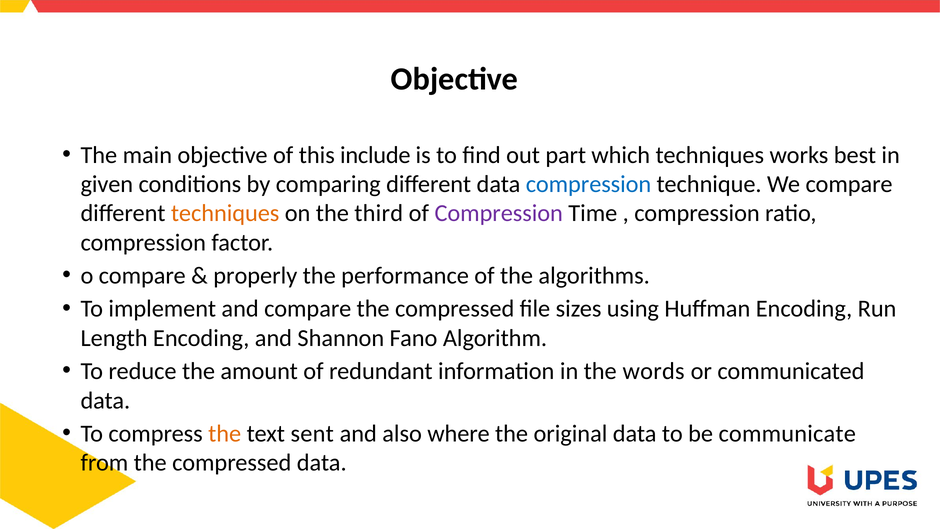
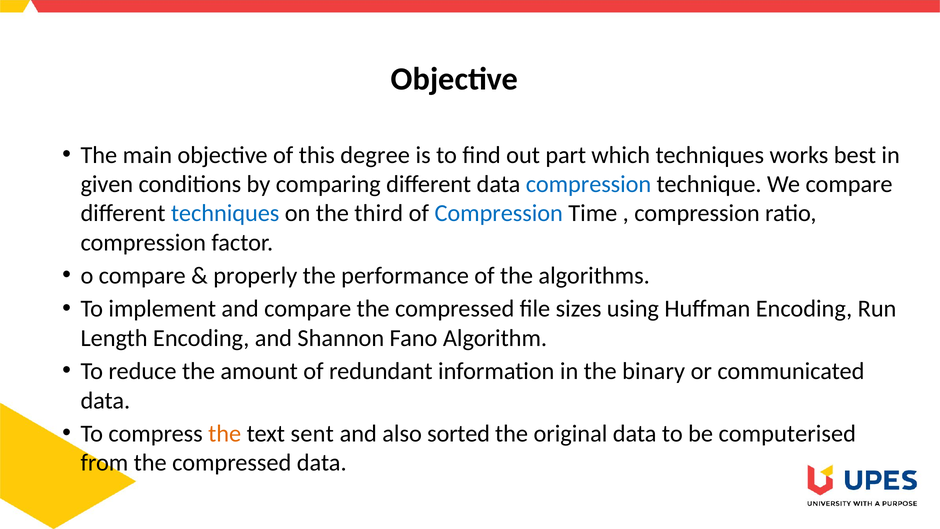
include: include -> degree
techniques at (225, 213) colour: orange -> blue
Compression at (499, 213) colour: purple -> blue
words: words -> binary
where: where -> sorted
communicate: communicate -> computerised
